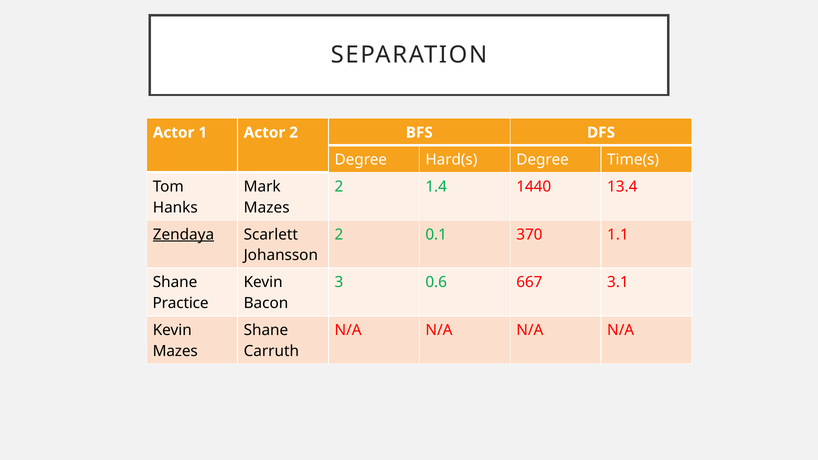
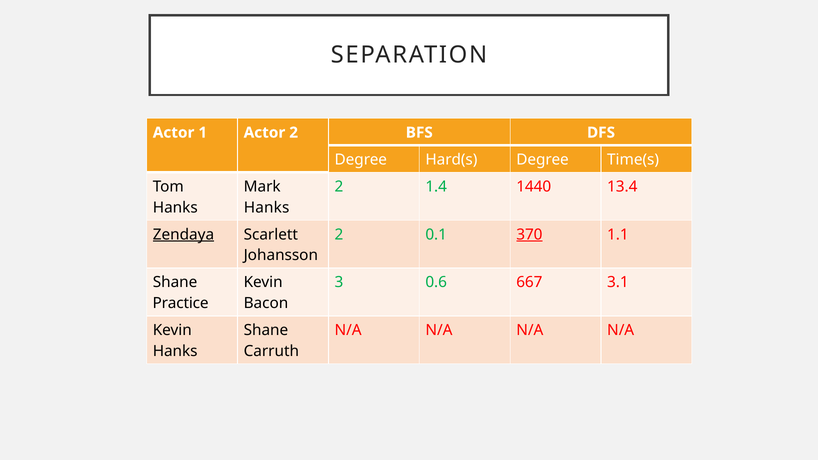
Mazes at (267, 208): Mazes -> Hanks
370 underline: none -> present
Mazes at (175, 351): Mazes -> Hanks
